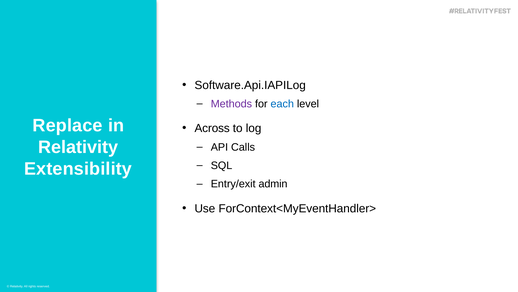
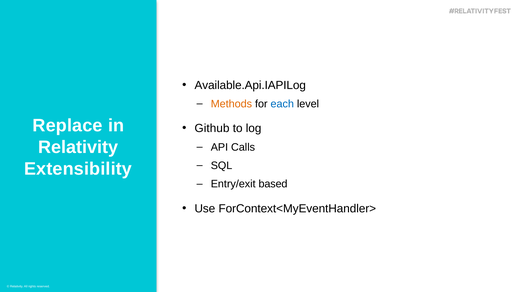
Software.Api.IAPILog: Software.Api.IAPILog -> Available.Api.IAPILog
Methods colour: purple -> orange
Across: Across -> Github
admin: admin -> based
